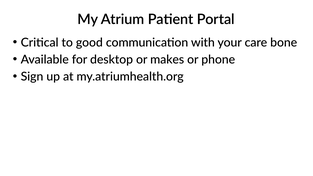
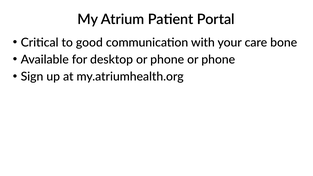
desktop or makes: makes -> phone
